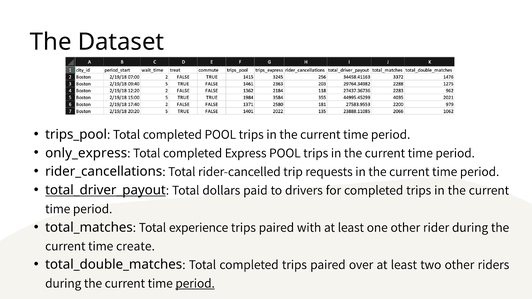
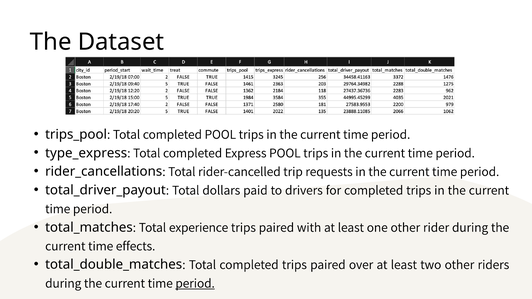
only_express: only_express -> type_express
total_driver_payout underline: present -> none
create: create -> effects
